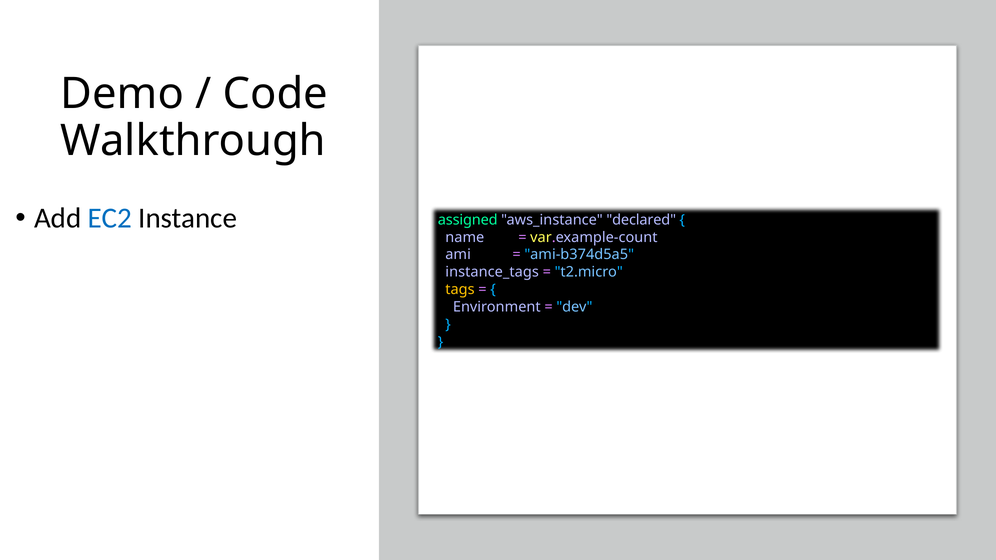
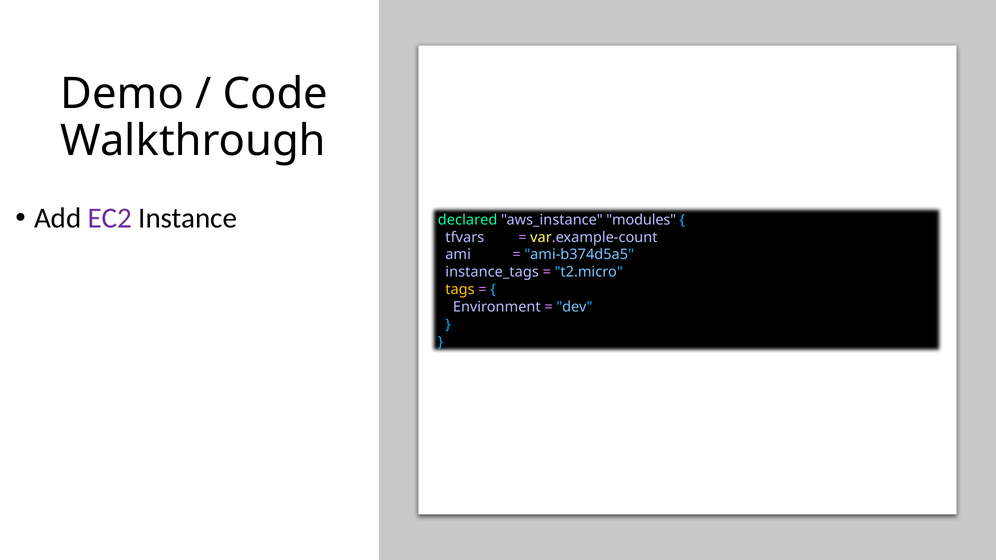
EC2 colour: blue -> purple
assigned: assigned -> declared
declared: declared -> modules
name: name -> tfvars
